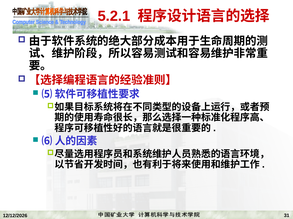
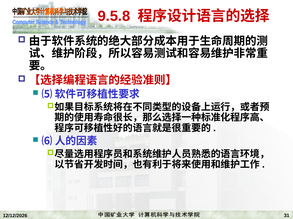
5.2.1: 5.2.1 -> 9.5.8
